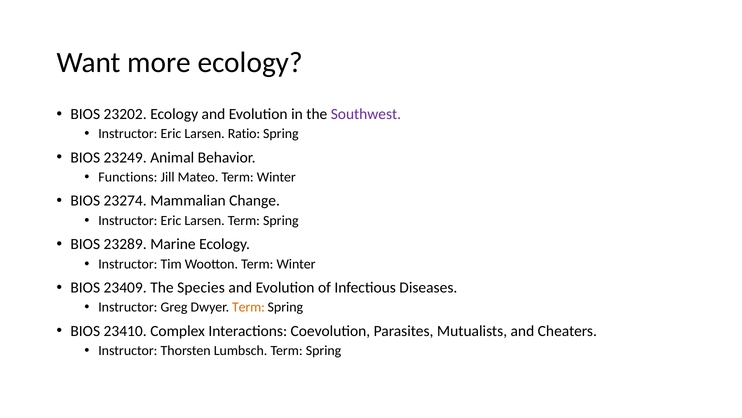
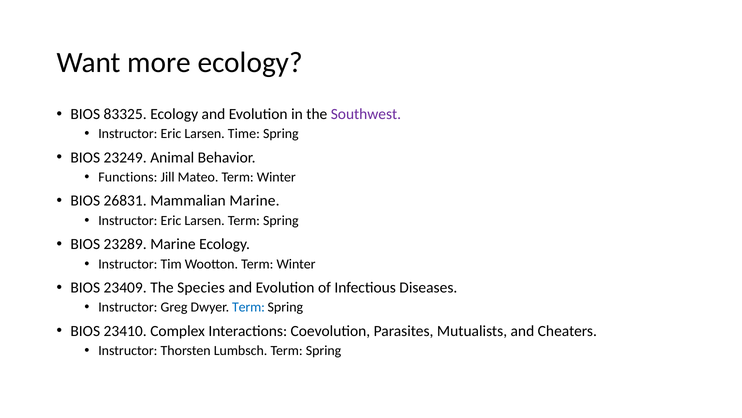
23202: 23202 -> 83325
Ratio: Ratio -> Time
23274: 23274 -> 26831
Mammalian Change: Change -> Marine
Term at (248, 307) colour: orange -> blue
